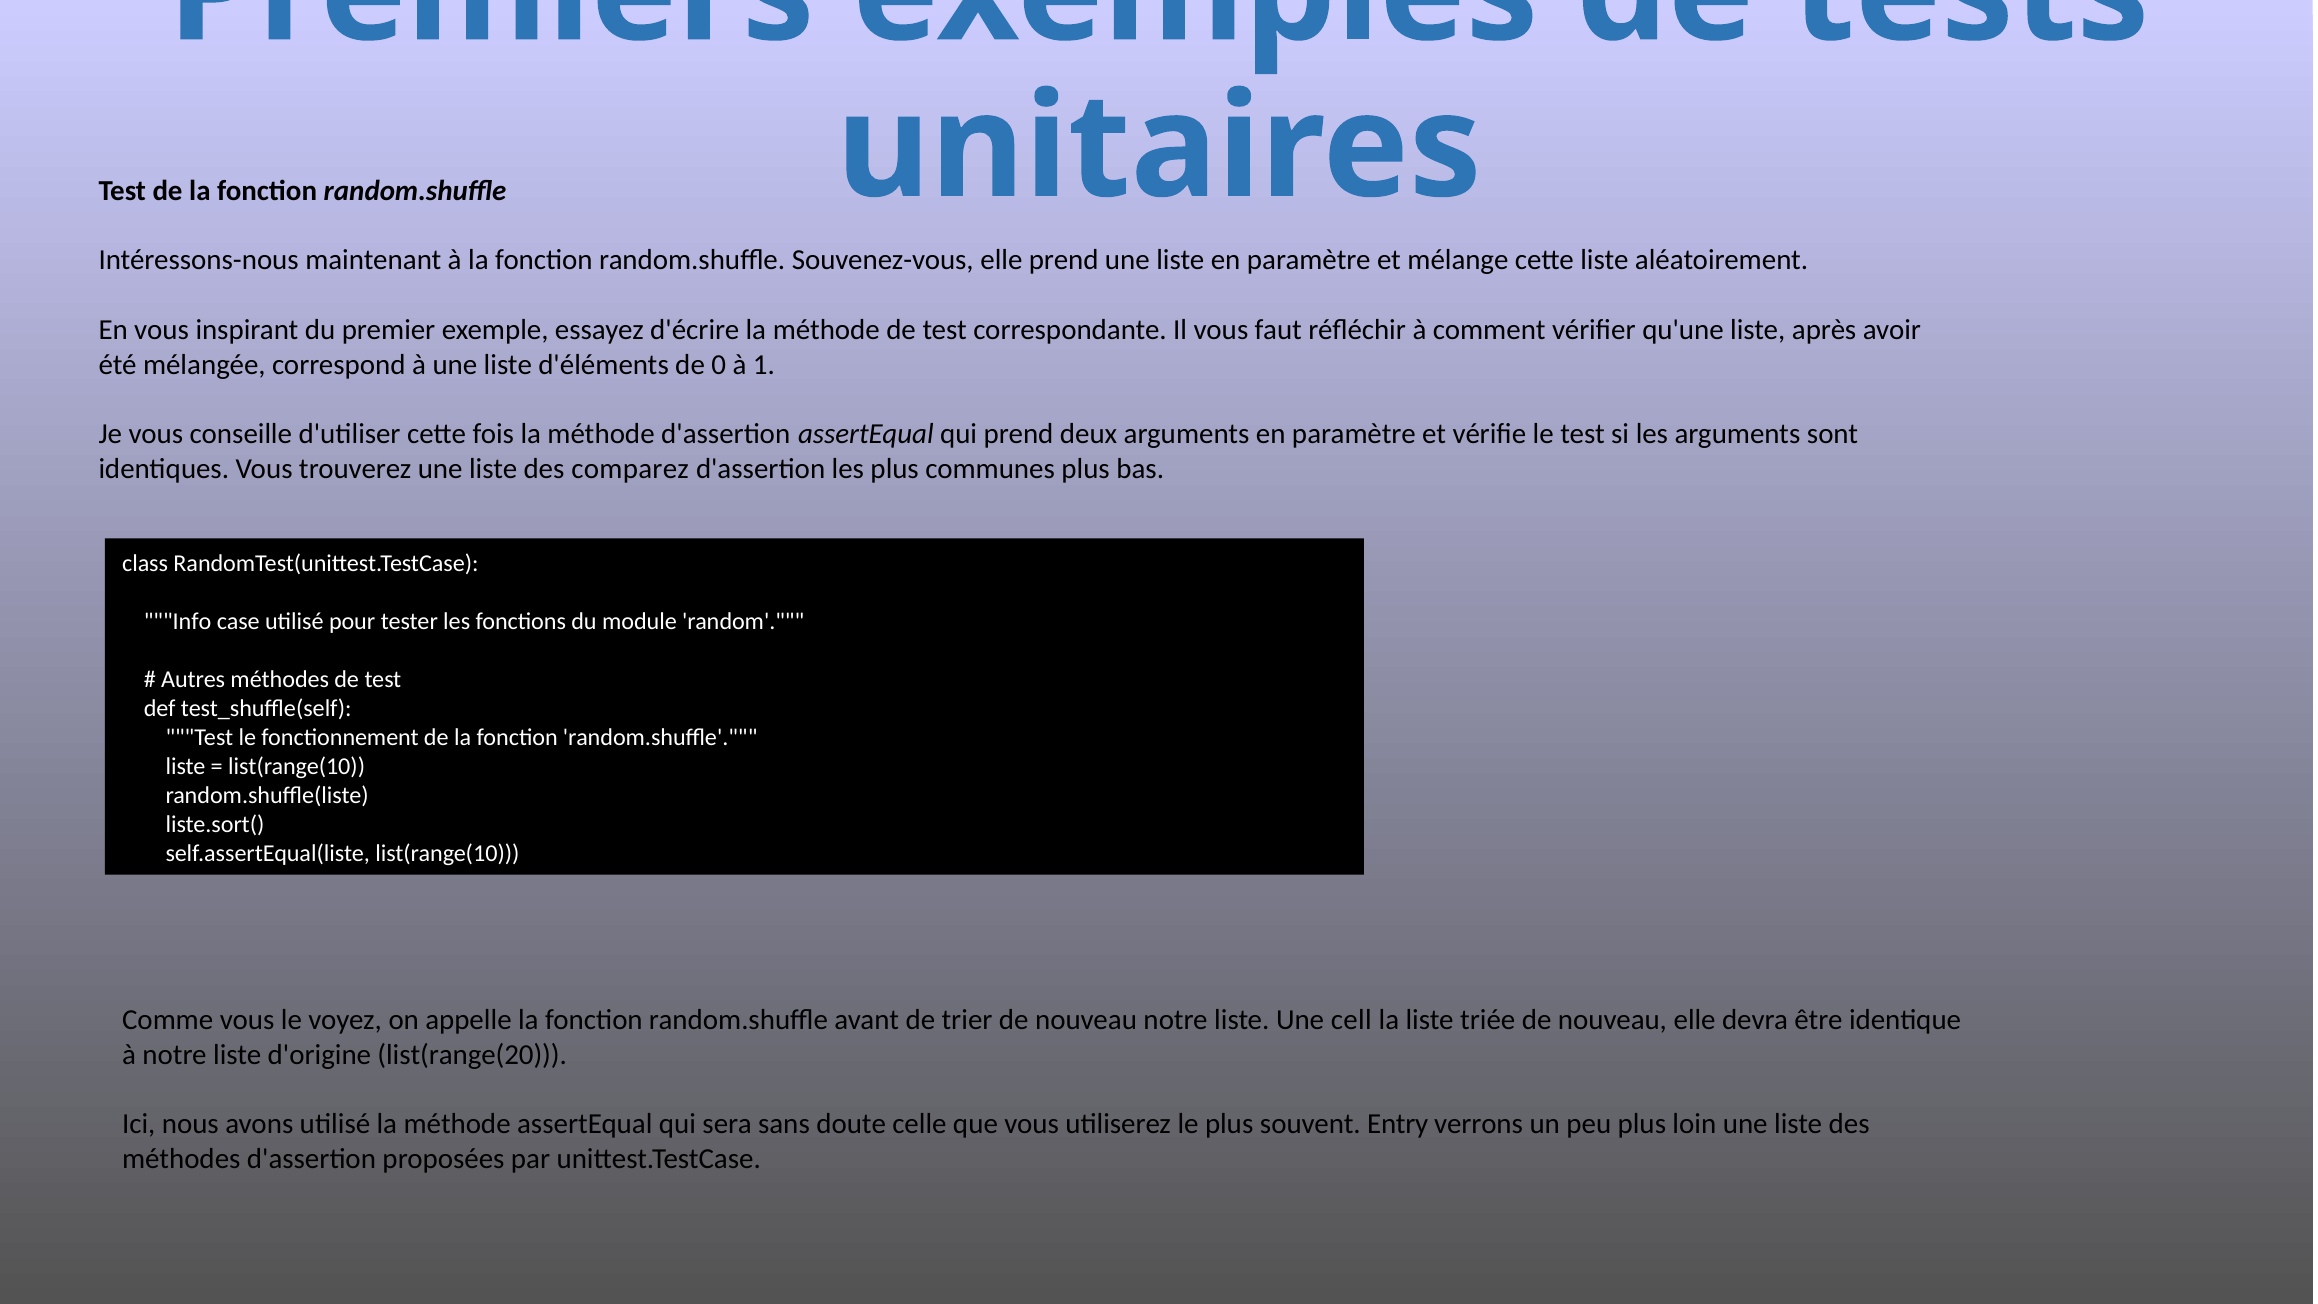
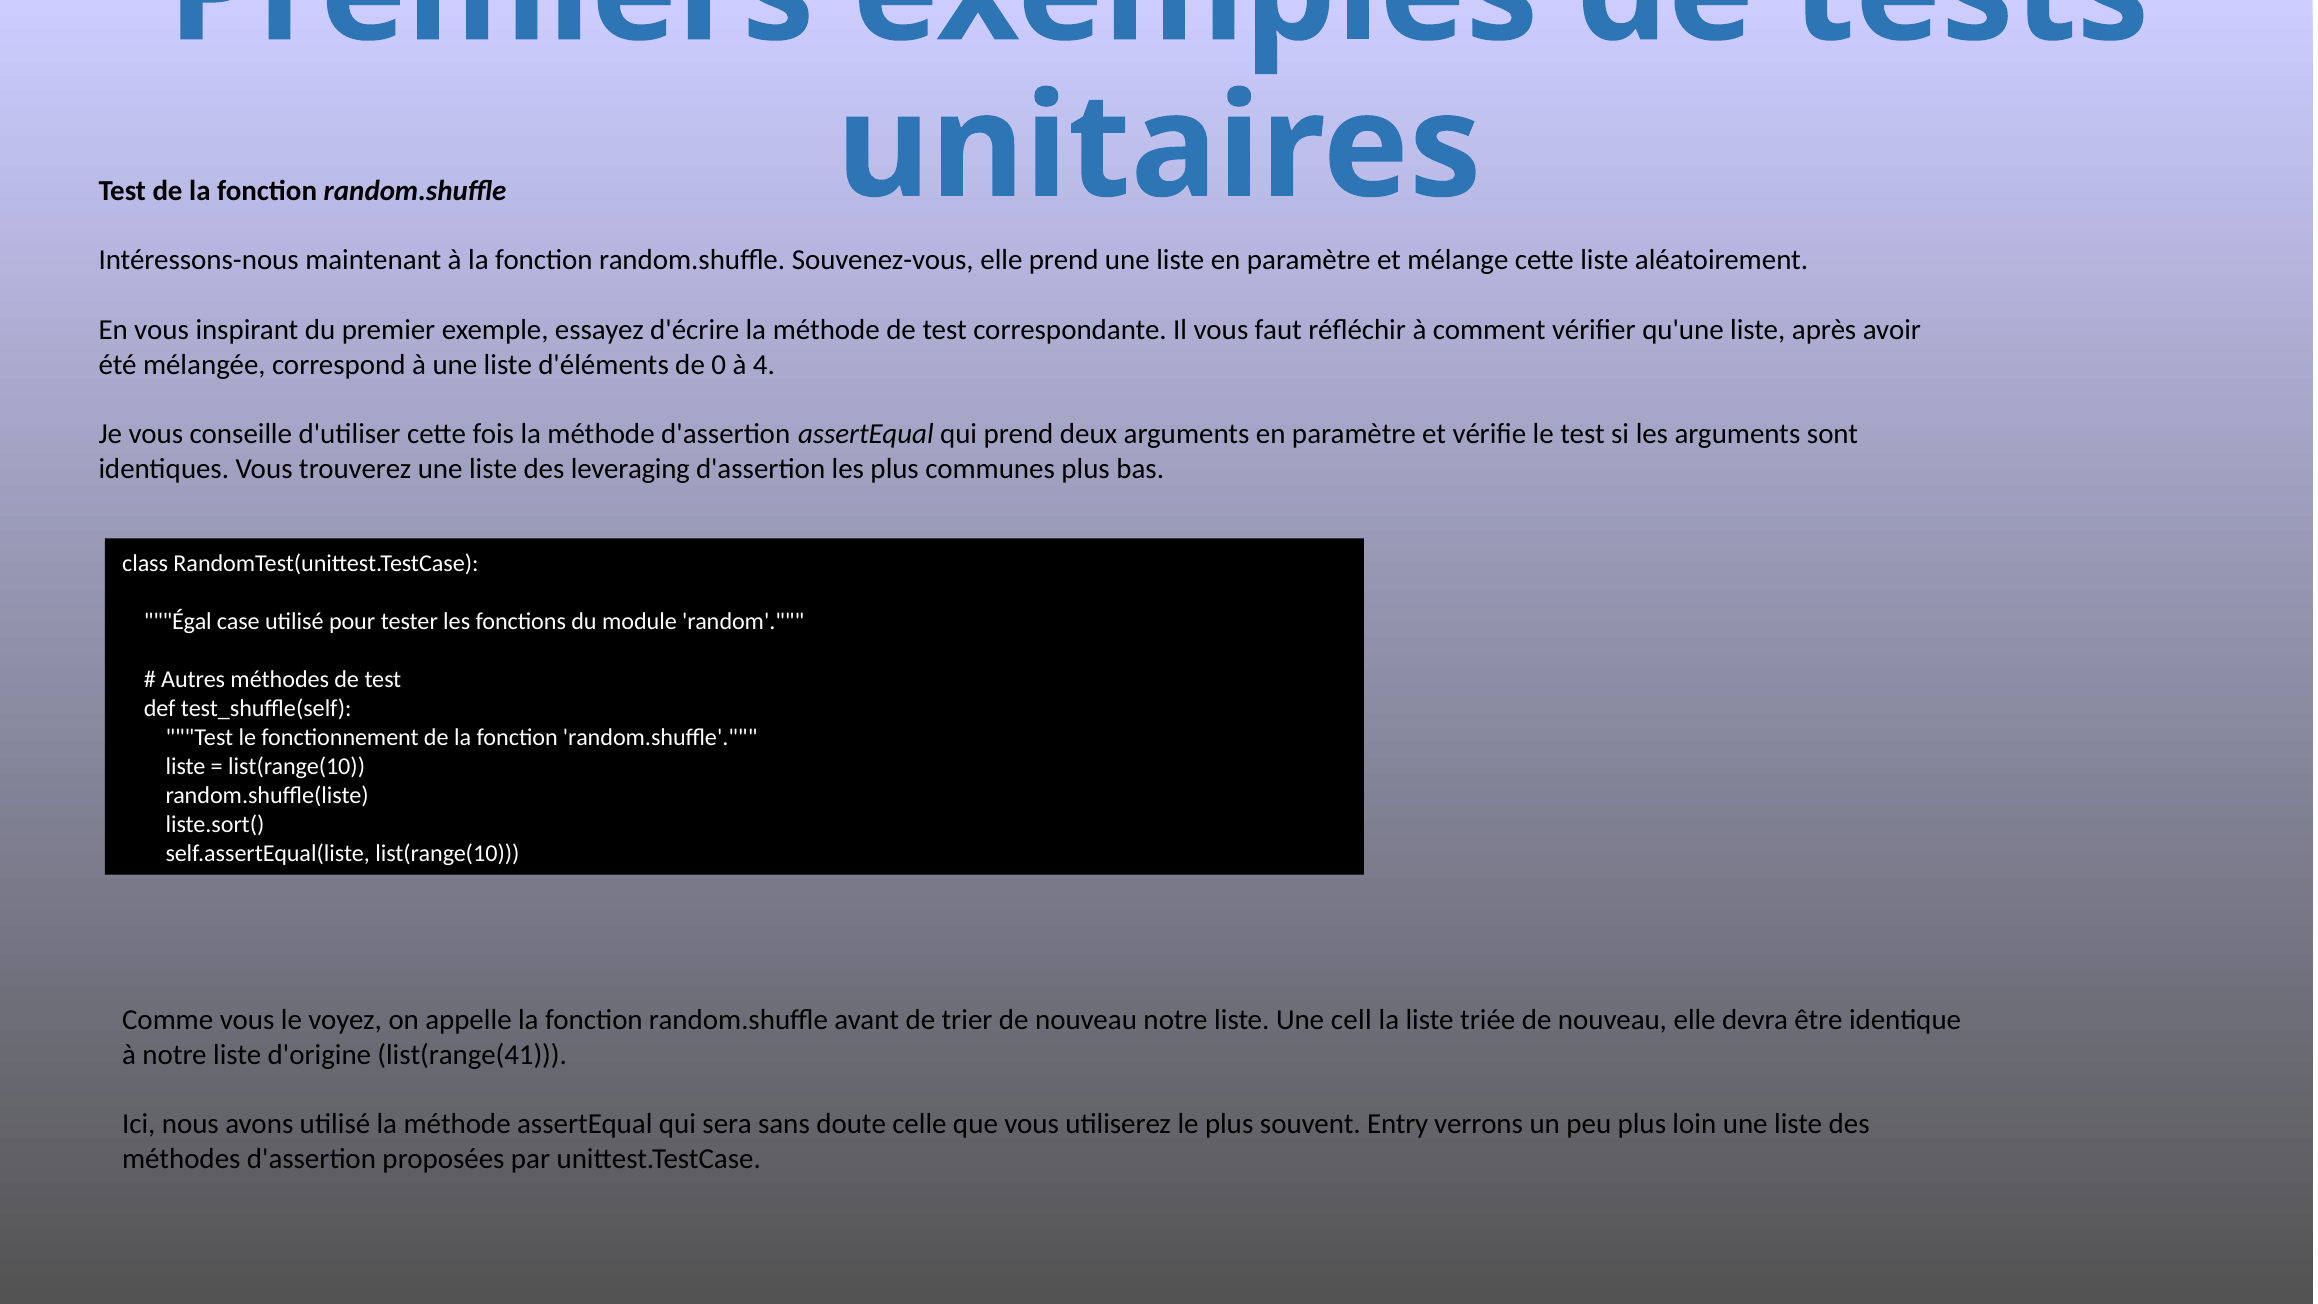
1: 1 -> 4
comparez: comparez -> leveraging
Info: Info -> Égal
list(range(20: list(range(20 -> list(range(41
